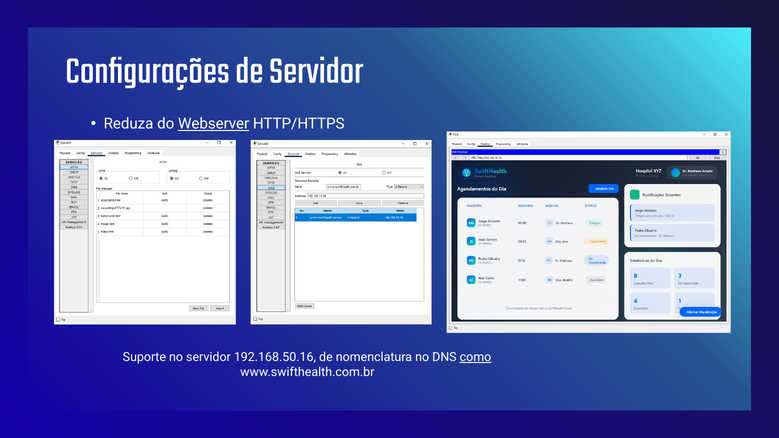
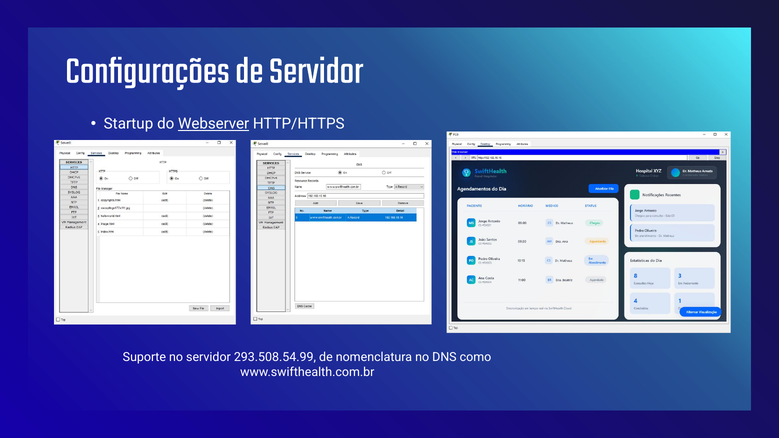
Reduza: Reduza -> Startup
192.168.50.16: 192.168.50.16 -> 293.508.54.99
como underline: present -> none
